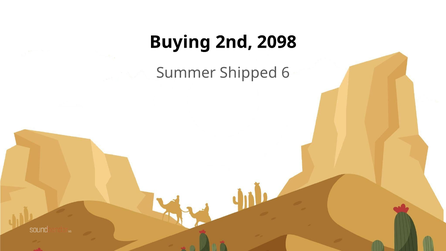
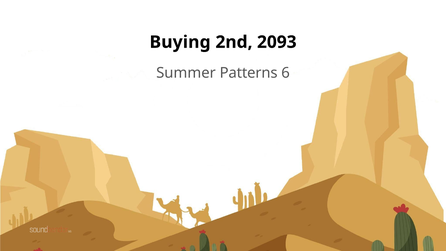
2098: 2098 -> 2093
Shipped: Shipped -> Patterns
